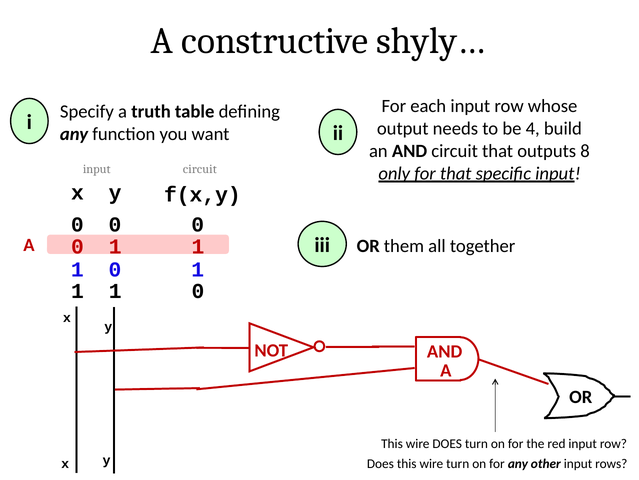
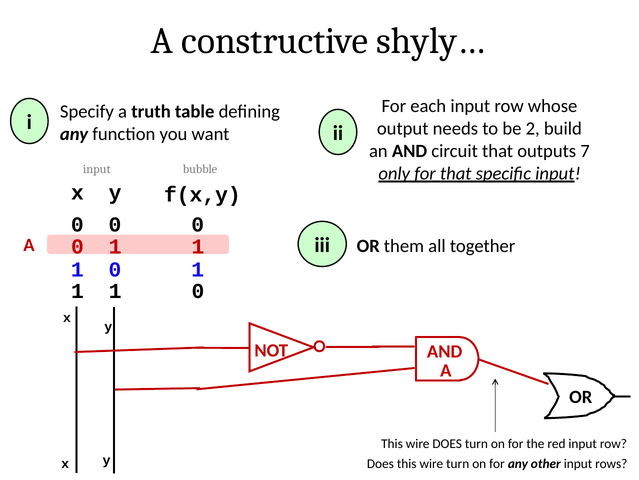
4: 4 -> 2
8: 8 -> 7
input circuit: circuit -> bubble
